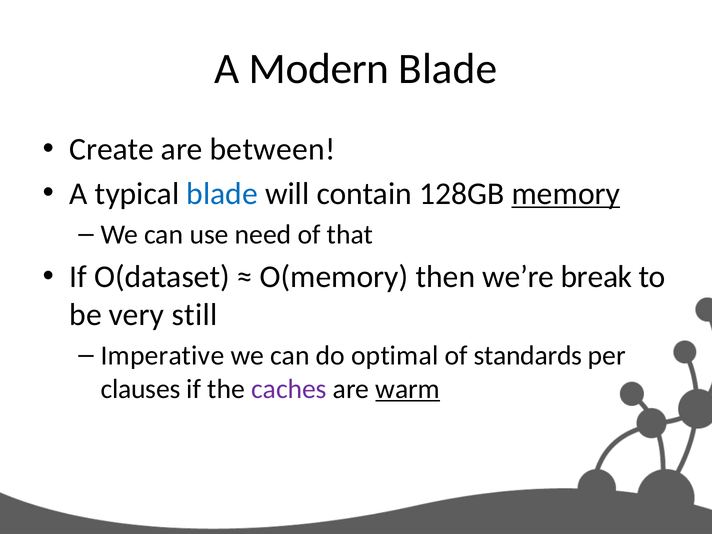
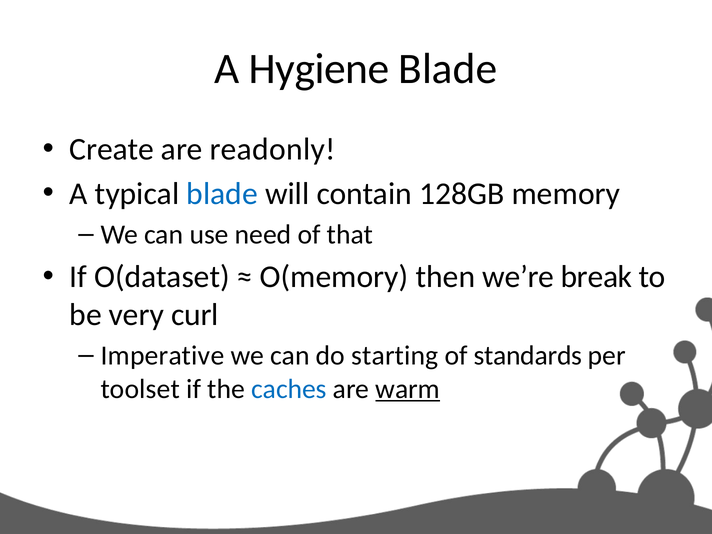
Modern: Modern -> Hygiene
between: between -> readonly
memory underline: present -> none
still: still -> curl
optimal: optimal -> starting
clauses: clauses -> toolset
caches colour: purple -> blue
